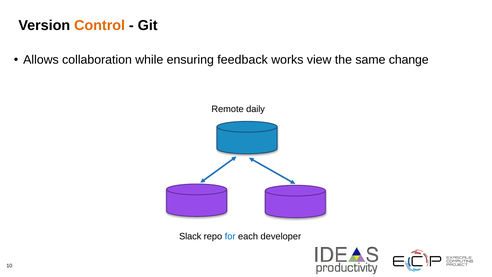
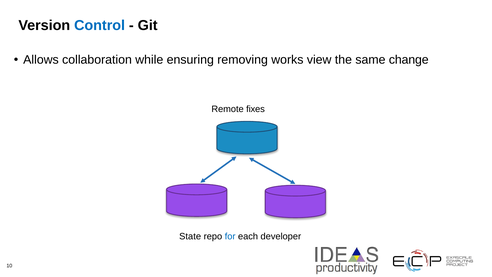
Control colour: orange -> blue
feedback: feedback -> removing
daily: daily -> fixes
Slack: Slack -> State
